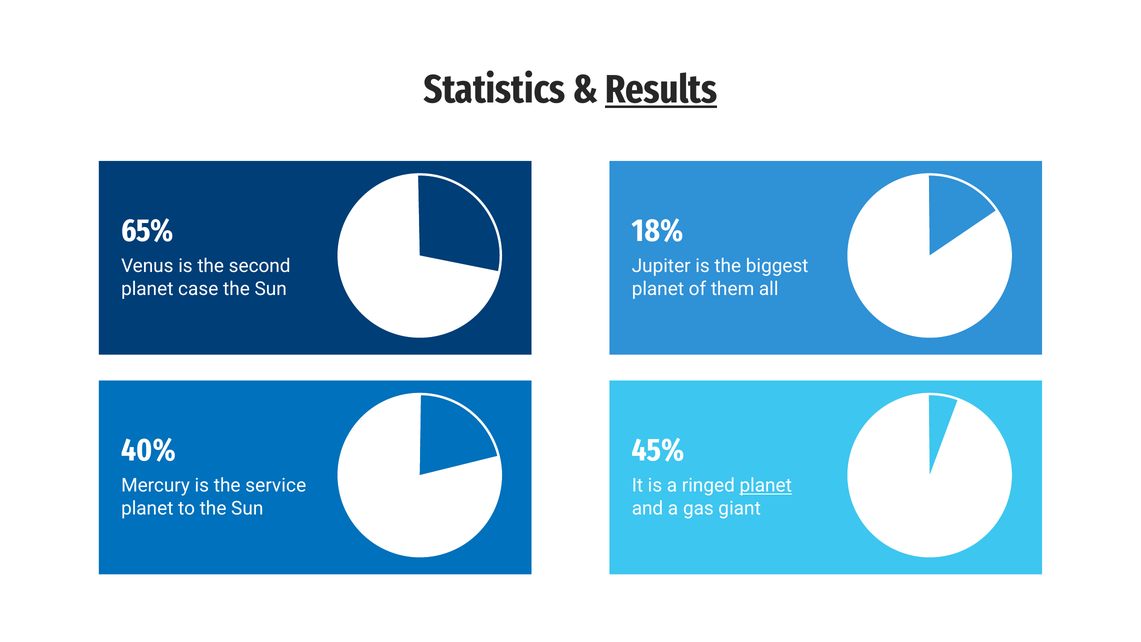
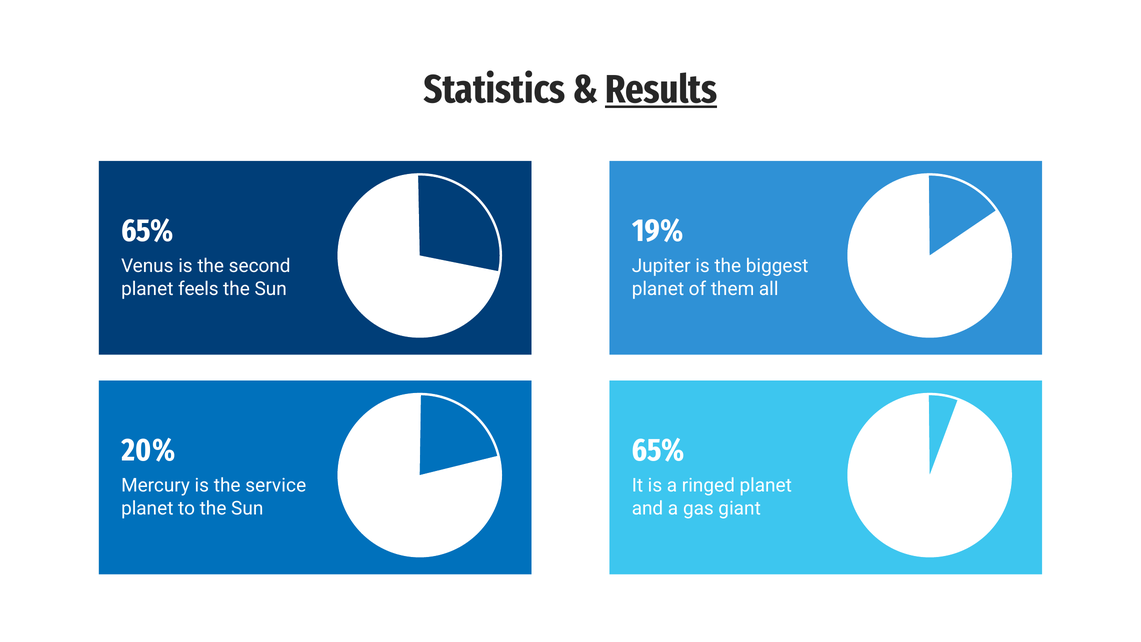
18%: 18% -> 19%
case: case -> feels
40%: 40% -> 20%
45% at (658, 450): 45% -> 65%
planet at (766, 486) underline: present -> none
